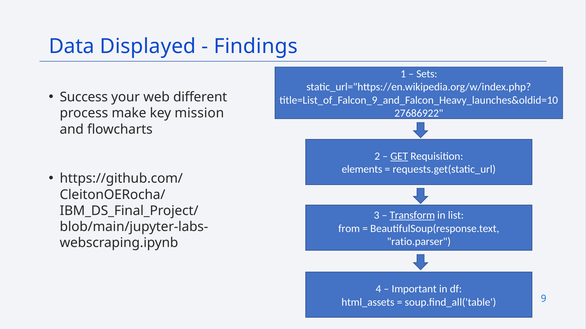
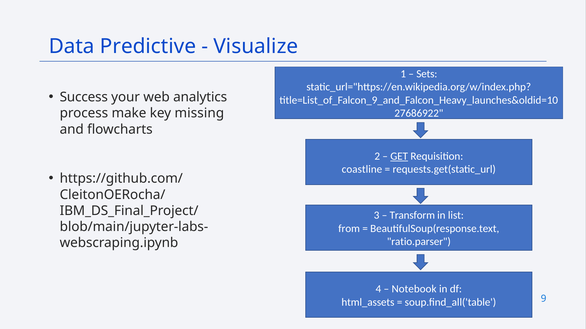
Displayed: Displayed -> Predictive
Findings: Findings -> Visualize
different: different -> analytics
mission: mission -> missing
elements: elements -> coastline
Transform underline: present -> none
Important: Important -> Notebook
